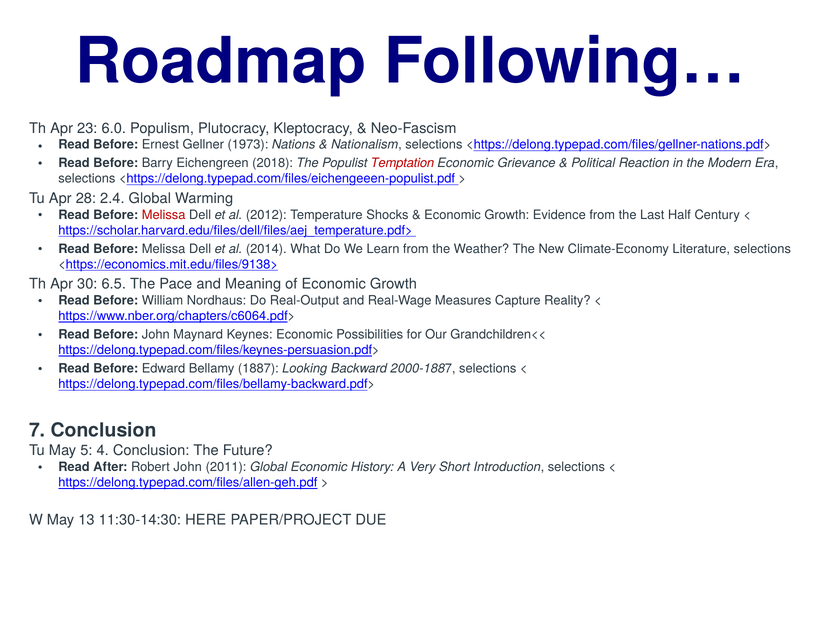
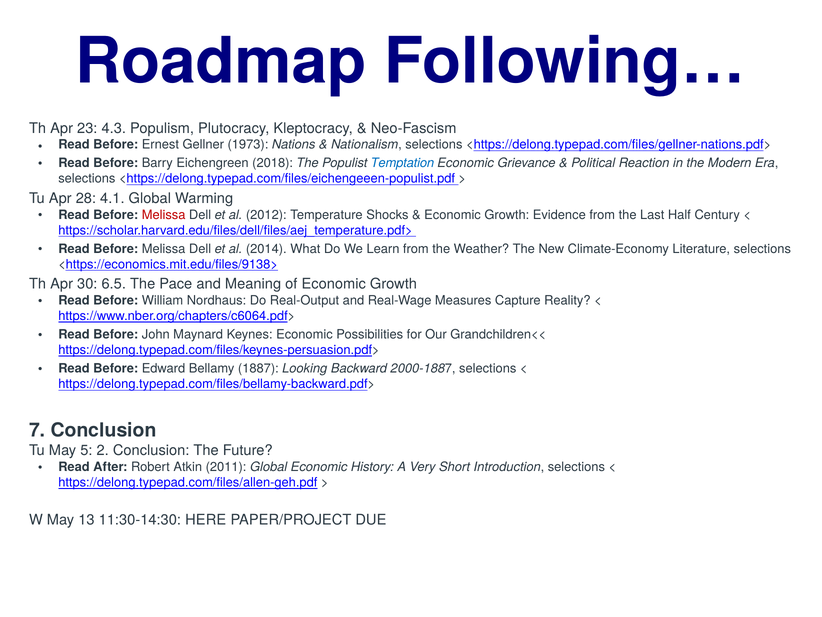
6.0: 6.0 -> 4.3
Temptation colour: red -> blue
2.4: 2.4 -> 4.1
4: 4 -> 2
Robert John: John -> Atkin
